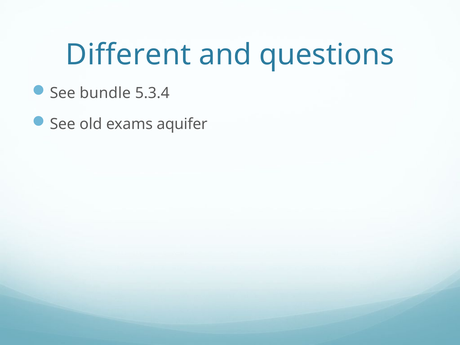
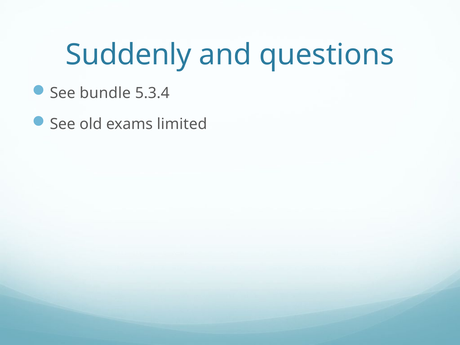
Different: Different -> Suddenly
aquifer: aquifer -> limited
